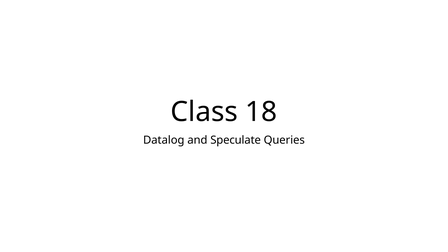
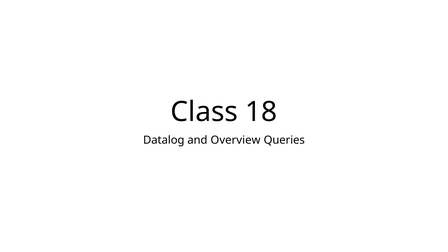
Speculate: Speculate -> Overview
